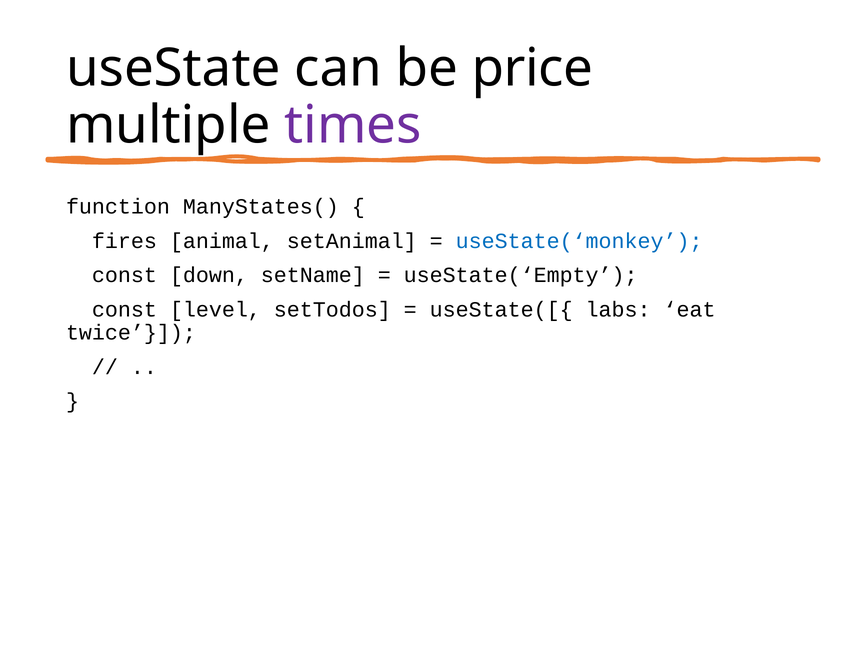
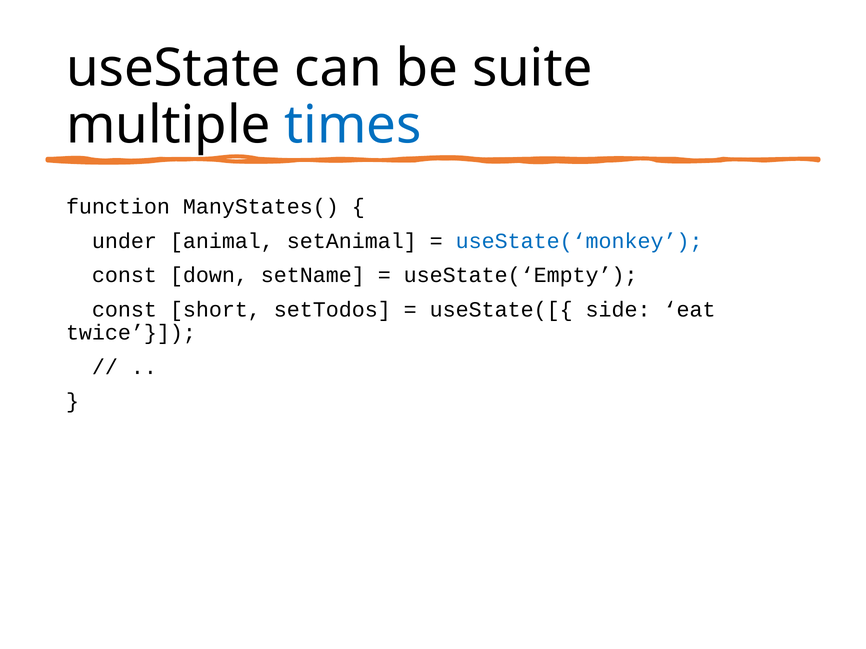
price: price -> suite
times colour: purple -> blue
fires: fires -> under
level: level -> short
labs: labs -> side
